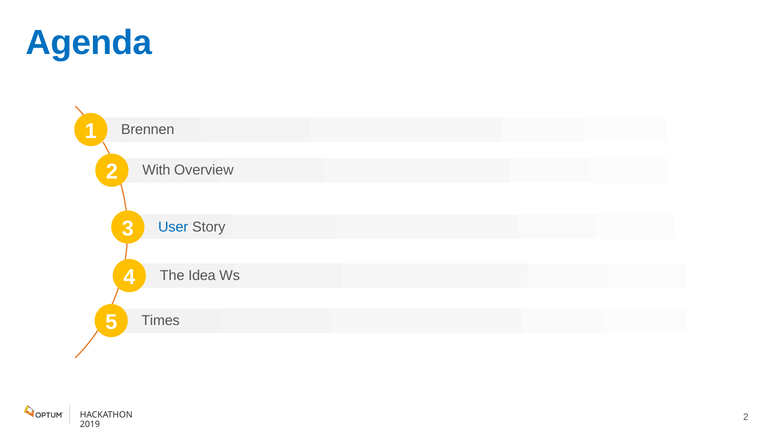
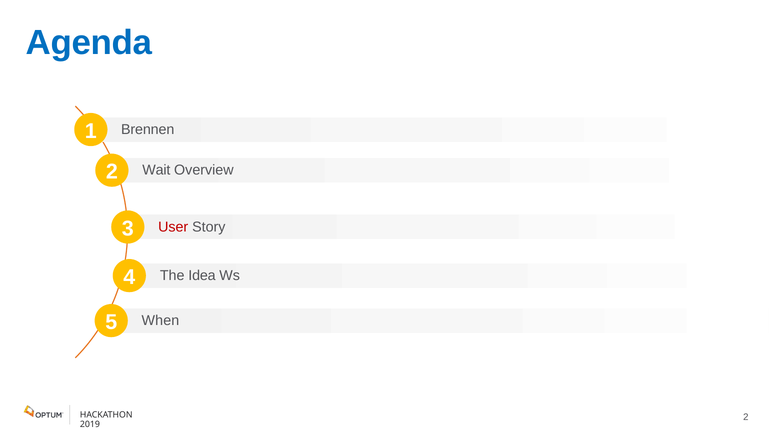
With: With -> Wait
User colour: blue -> red
Times: Times -> When
